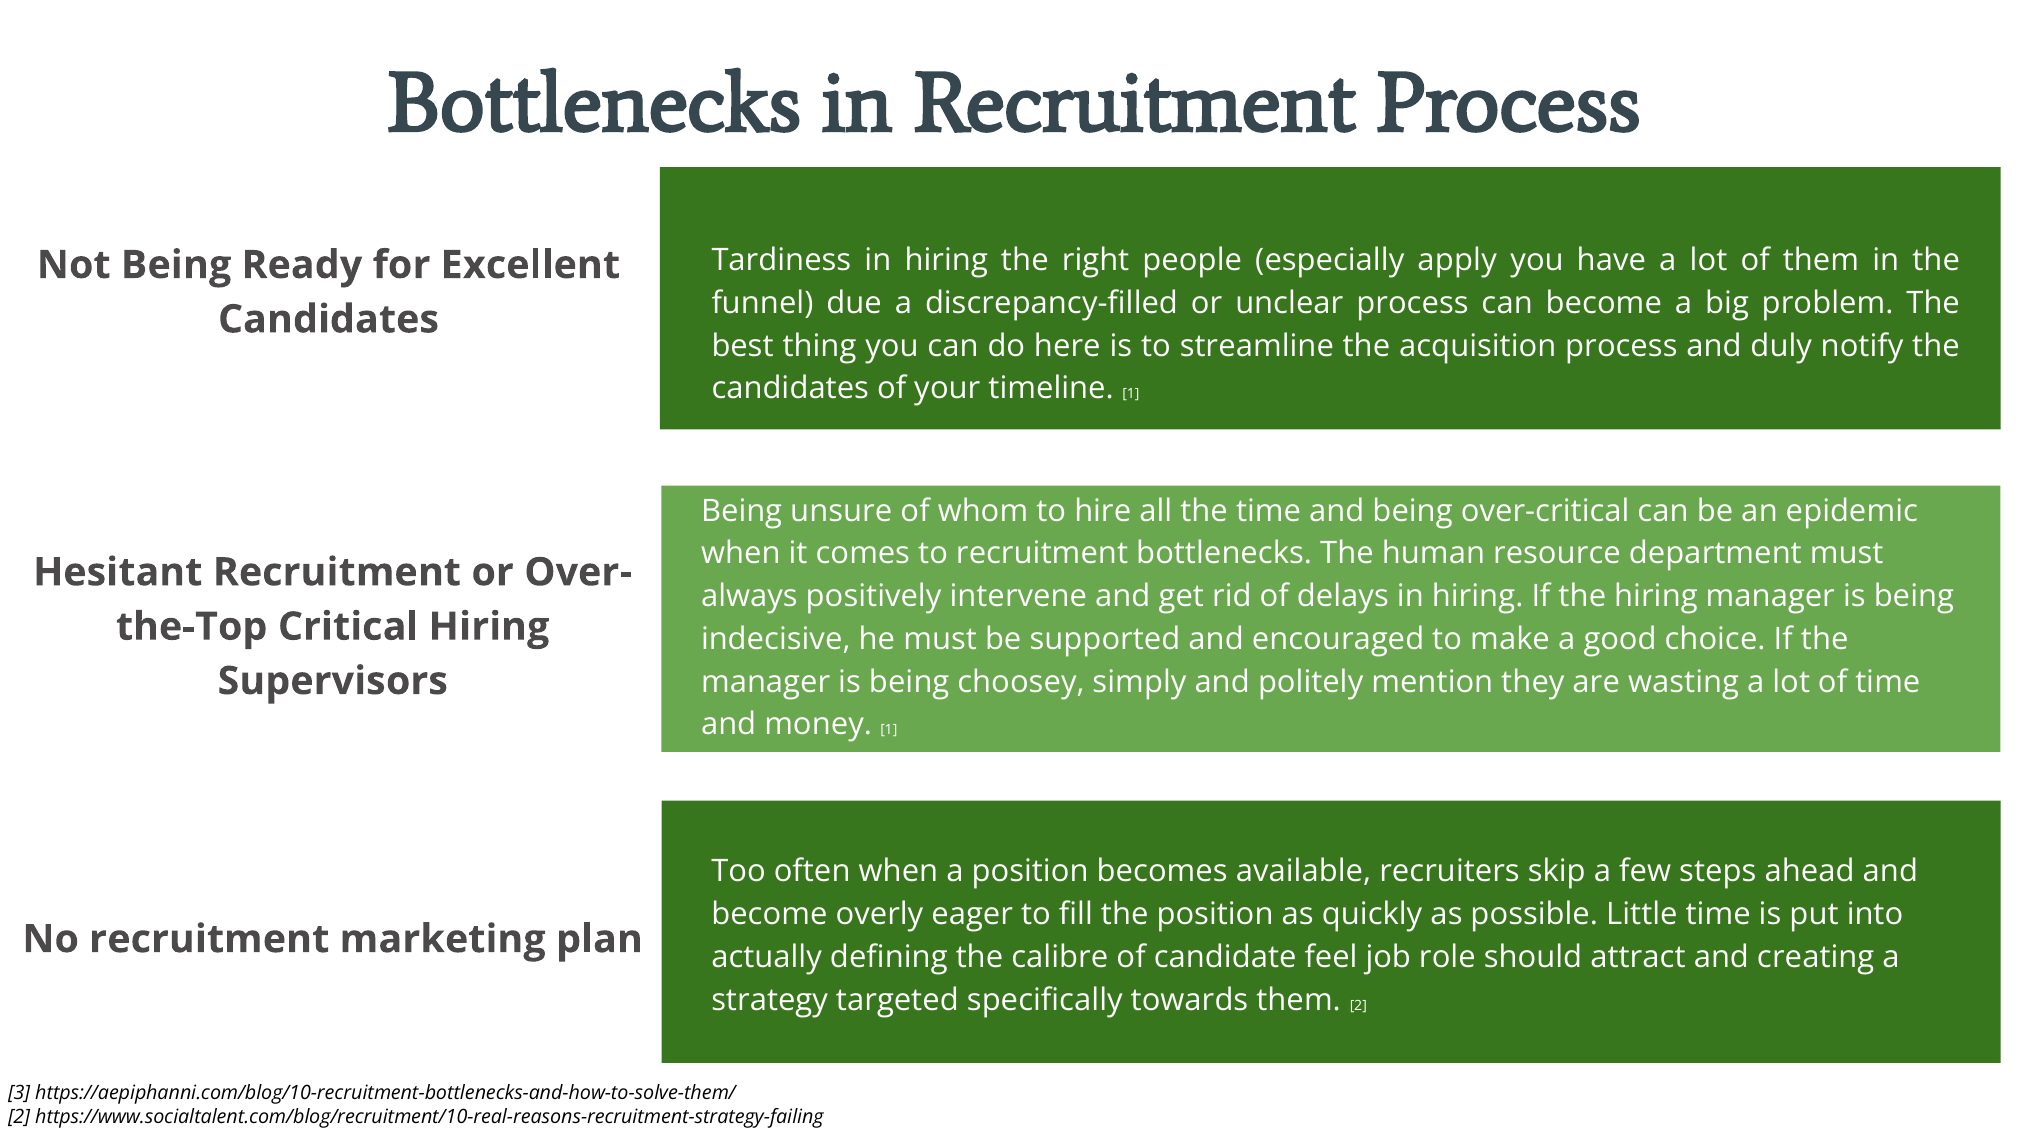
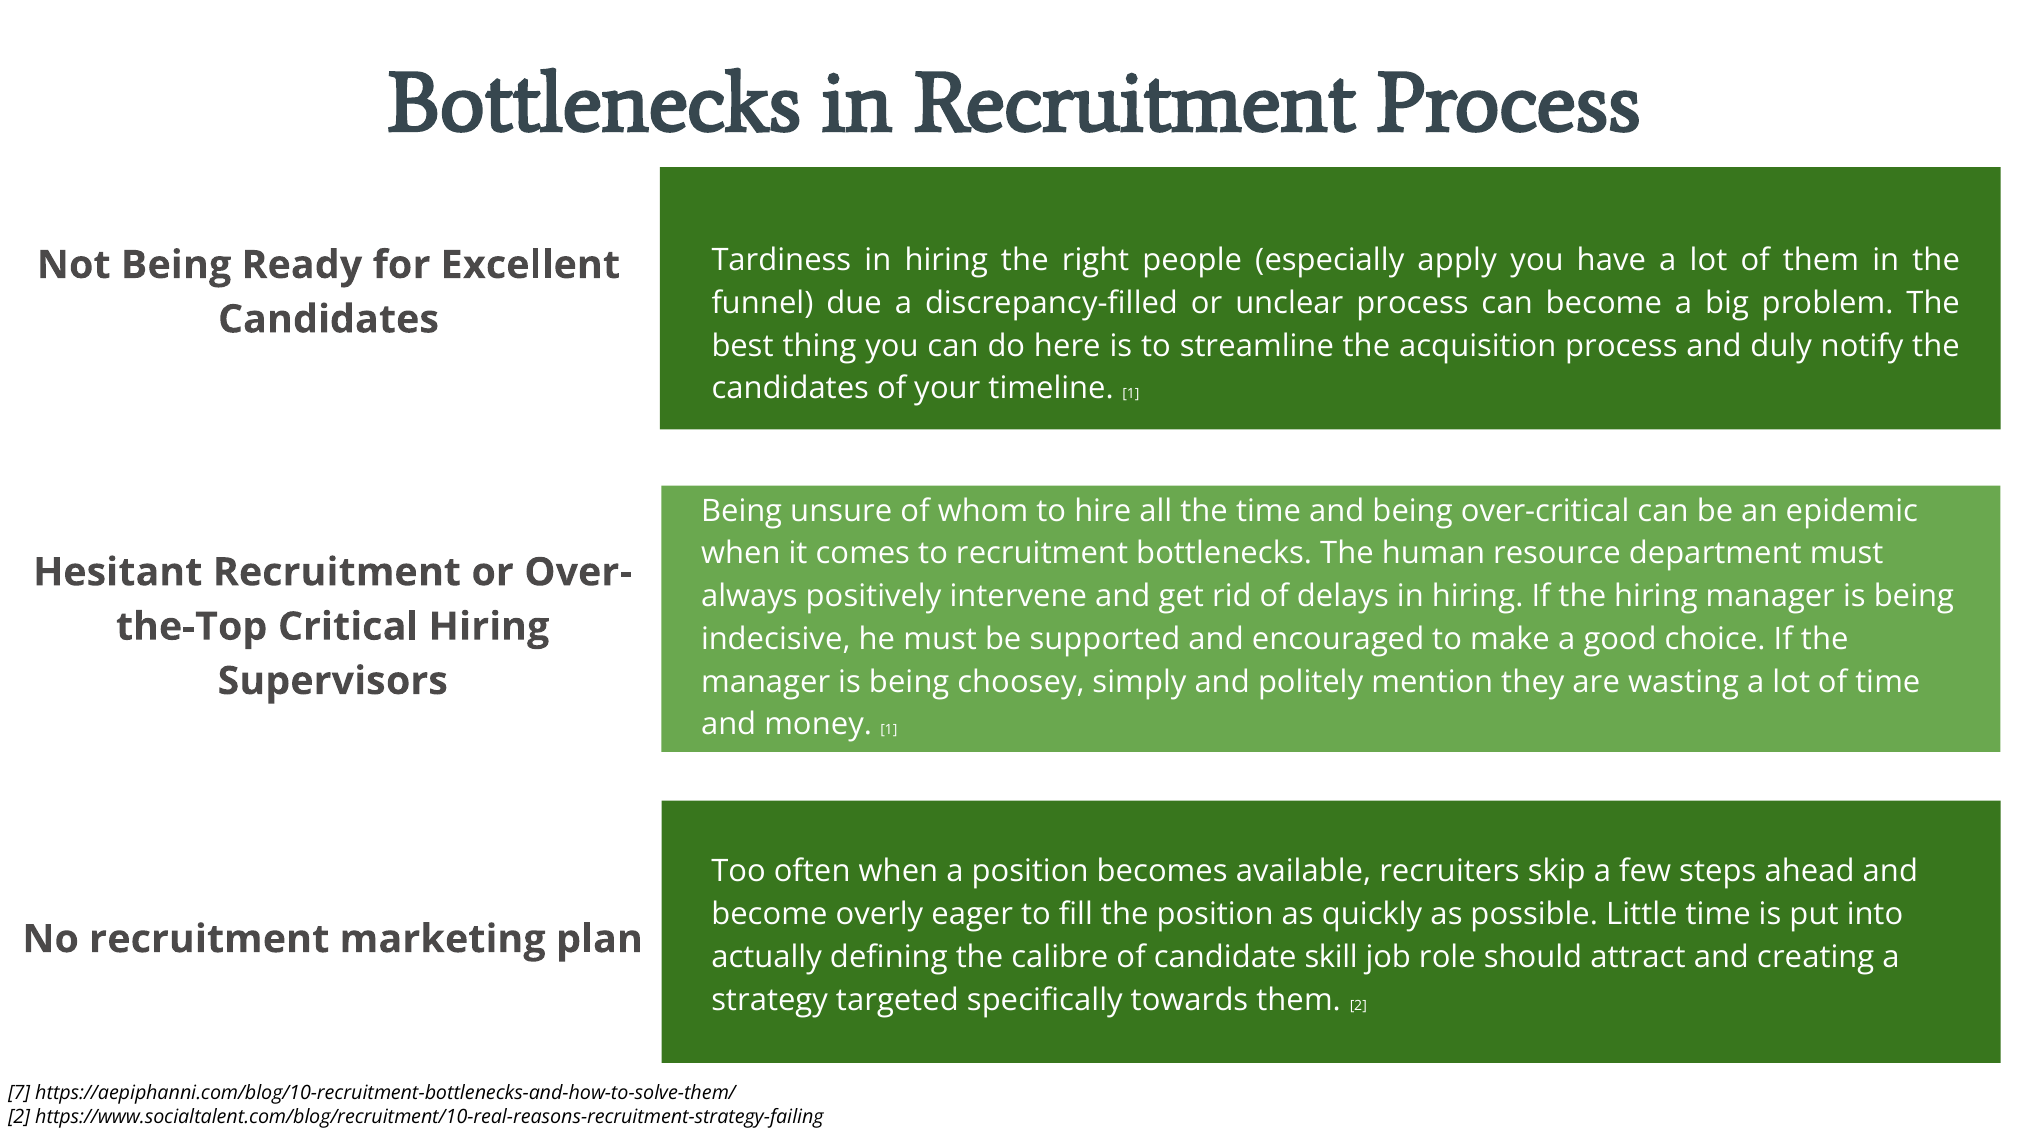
feel: feel -> skill
3: 3 -> 7
